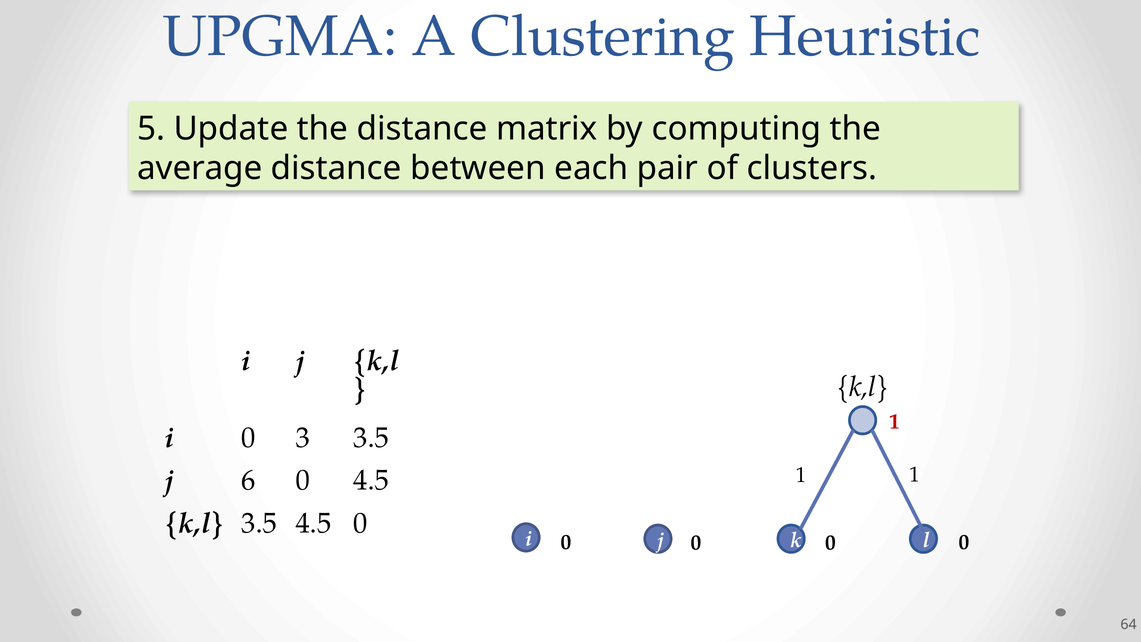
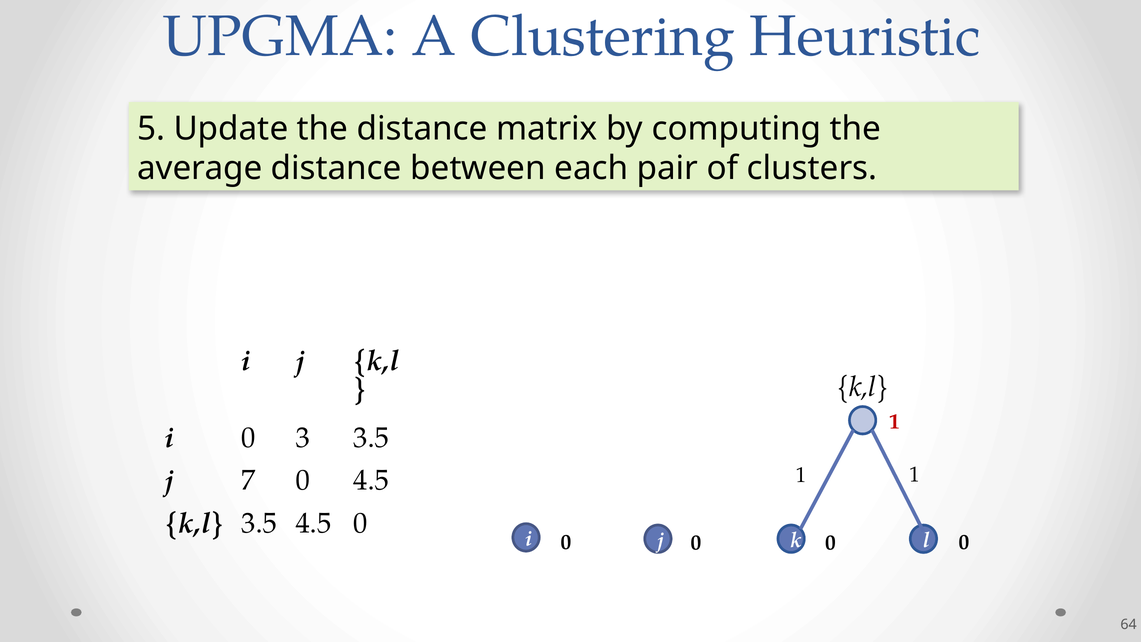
6: 6 -> 7
